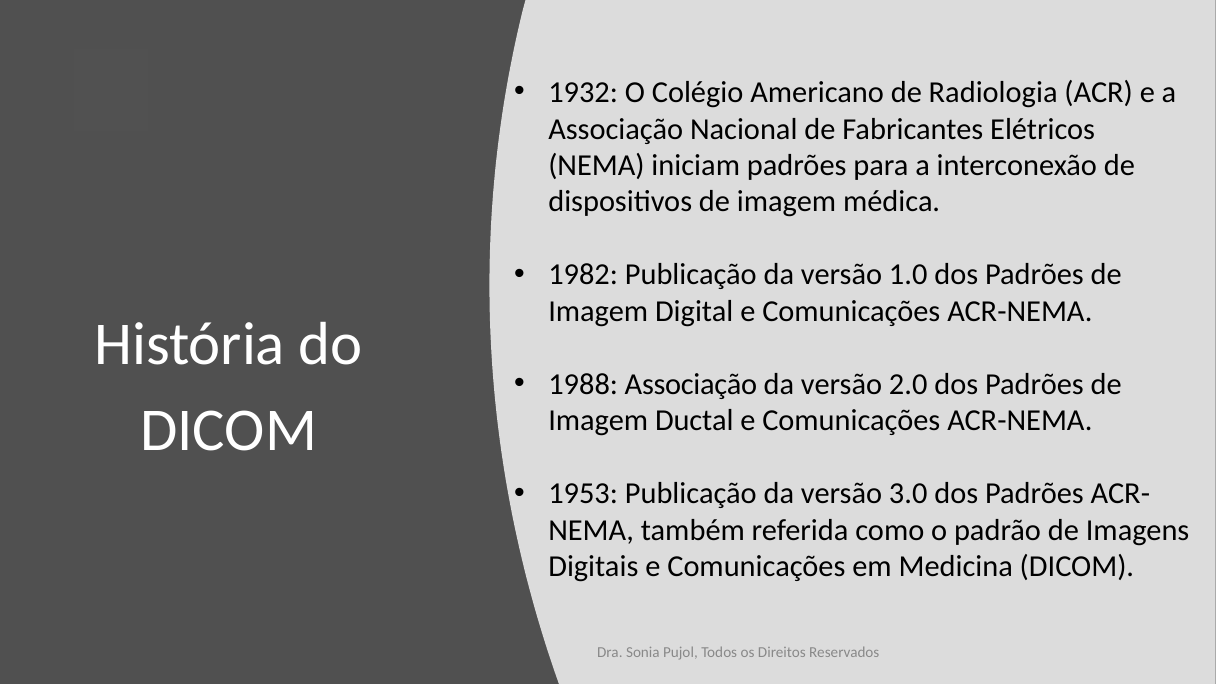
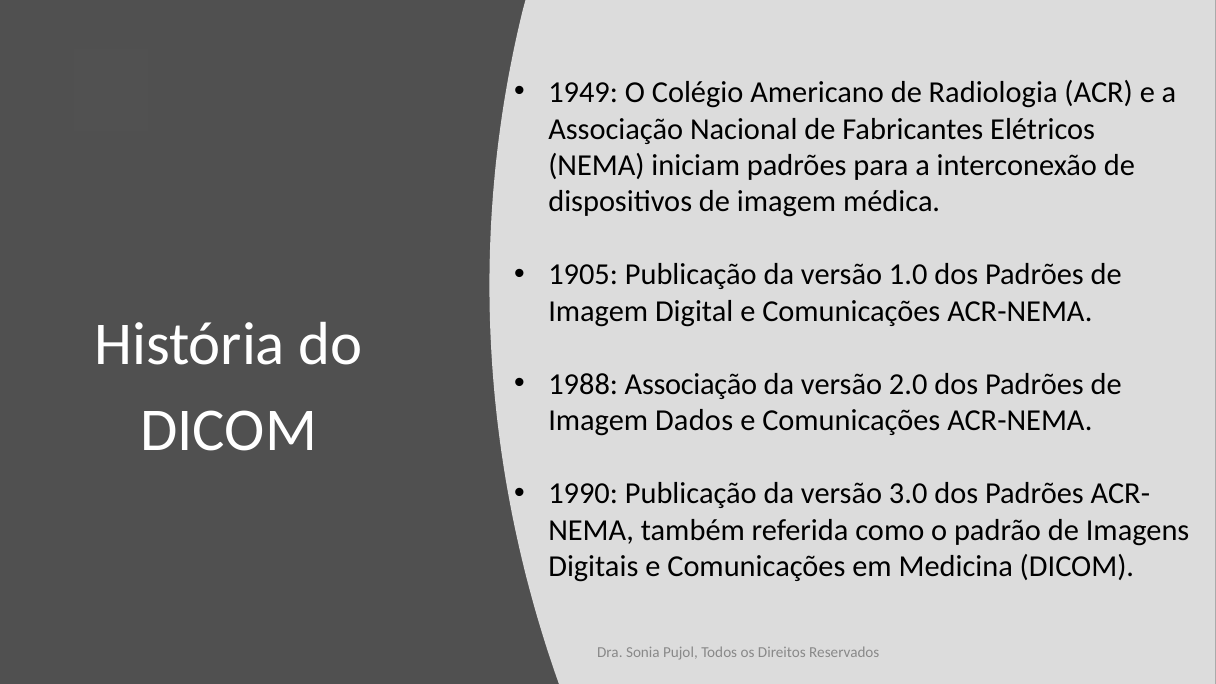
1932: 1932 -> 1949
1982: 1982 -> 1905
Ductal: Ductal -> Dados
1953: 1953 -> 1990
